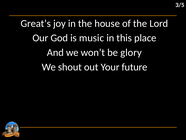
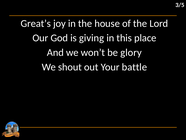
music: music -> giving
future: future -> battle
